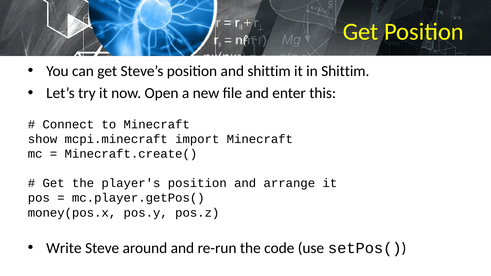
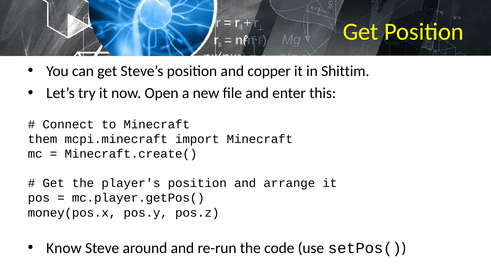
and shittim: shittim -> copper
show: show -> them
Write: Write -> Know
